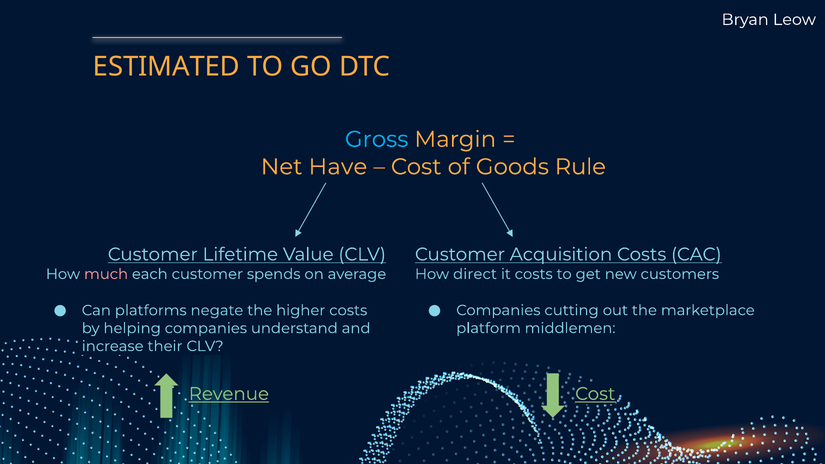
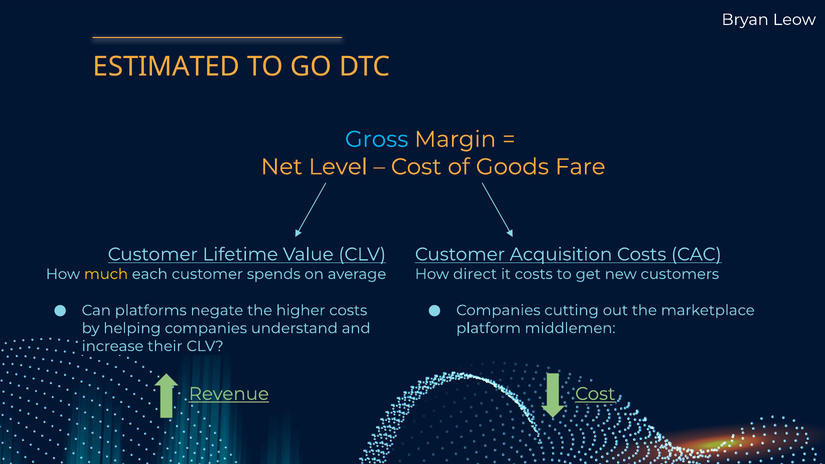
Have: Have -> Level
Rule: Rule -> Fare
much colour: pink -> yellow
